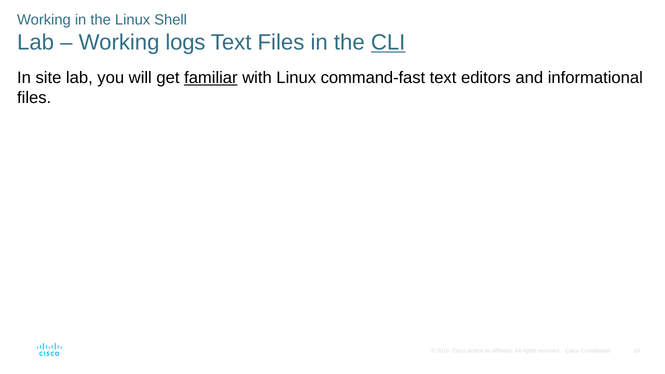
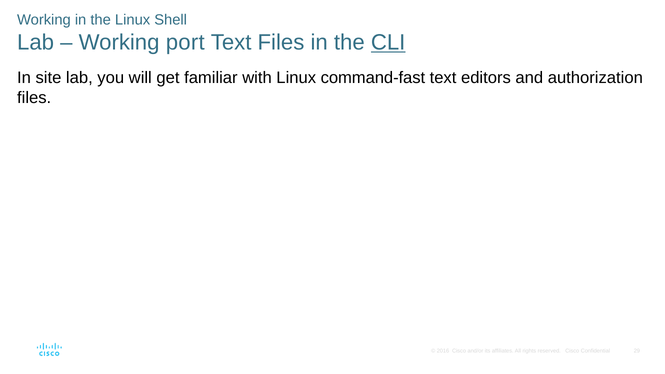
logs: logs -> port
familiar underline: present -> none
informational: informational -> authorization
